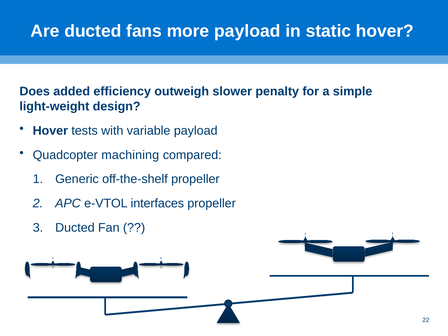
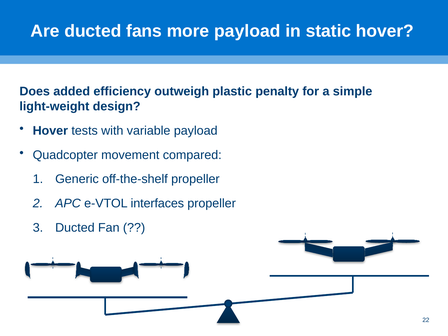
slower: slower -> plastic
machining: machining -> movement
